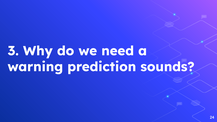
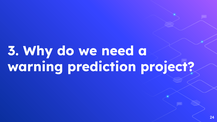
sounds: sounds -> project
